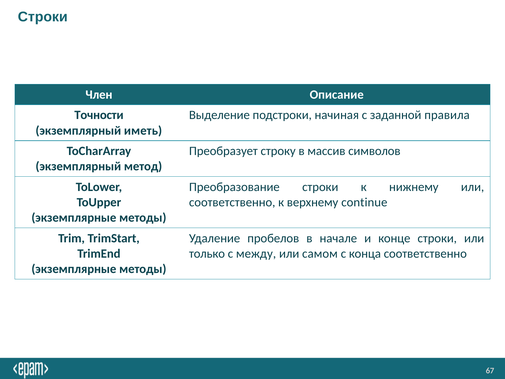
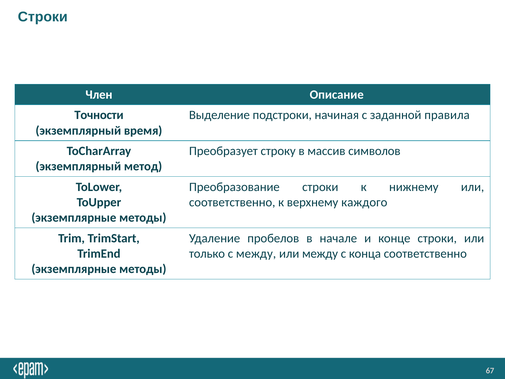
иметь: иметь -> время
continue: continue -> каждого
или самом: самом -> между
